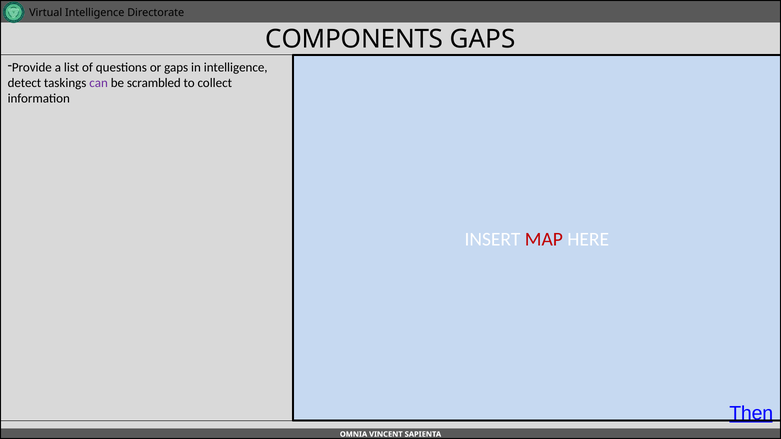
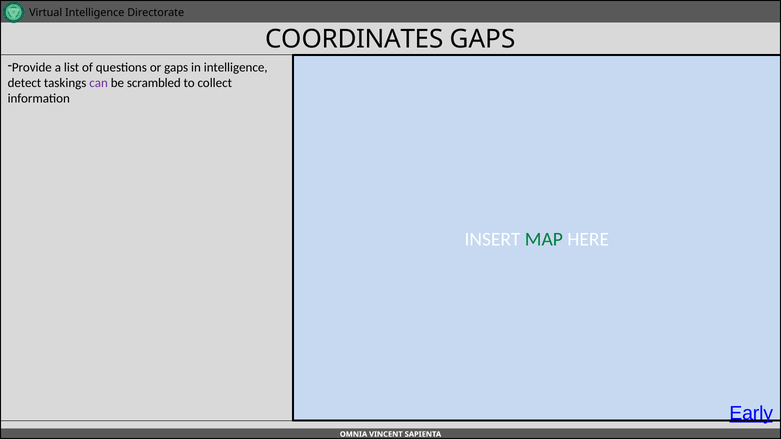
COMPONENTS: COMPONENTS -> COORDINATES
MAP colour: red -> green
Then: Then -> Early
